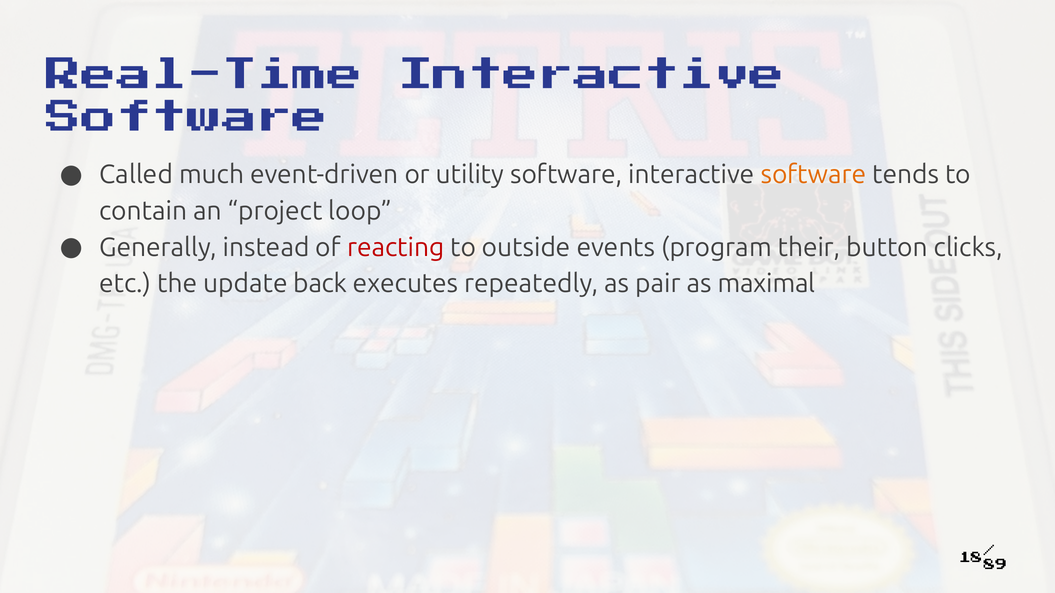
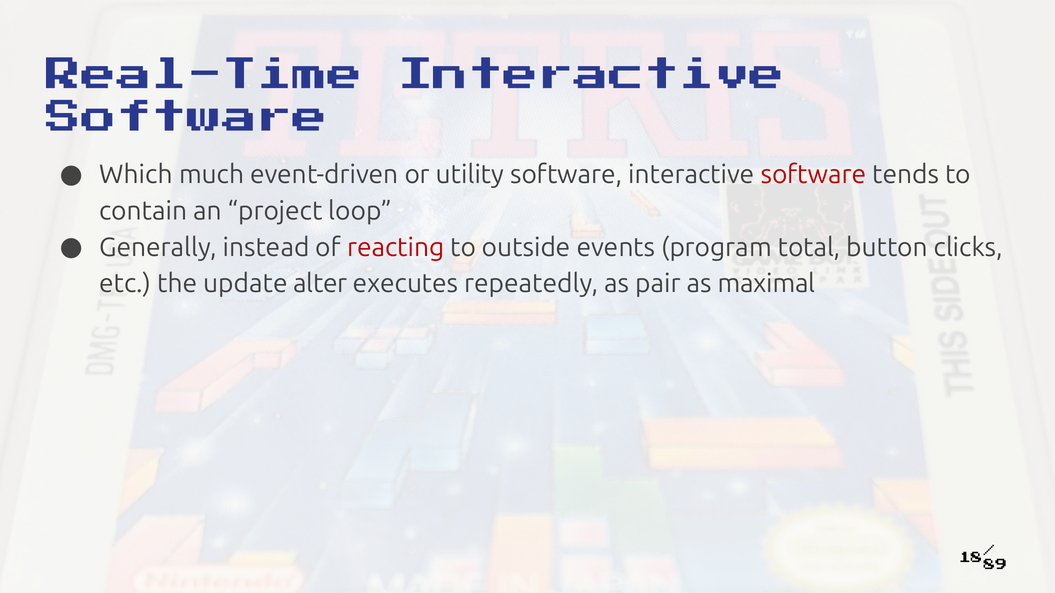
Called: Called -> Which
software at (813, 175) colour: orange -> red
their: their -> total
back: back -> alter
